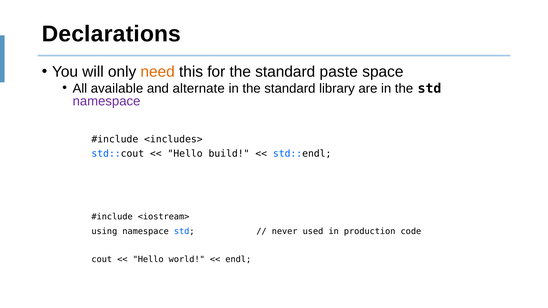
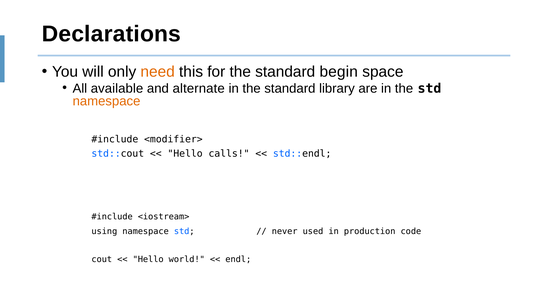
paste: paste -> begin
namespace at (107, 101) colour: purple -> orange
<includes>: <includes> -> <modifier>
build: build -> calls
